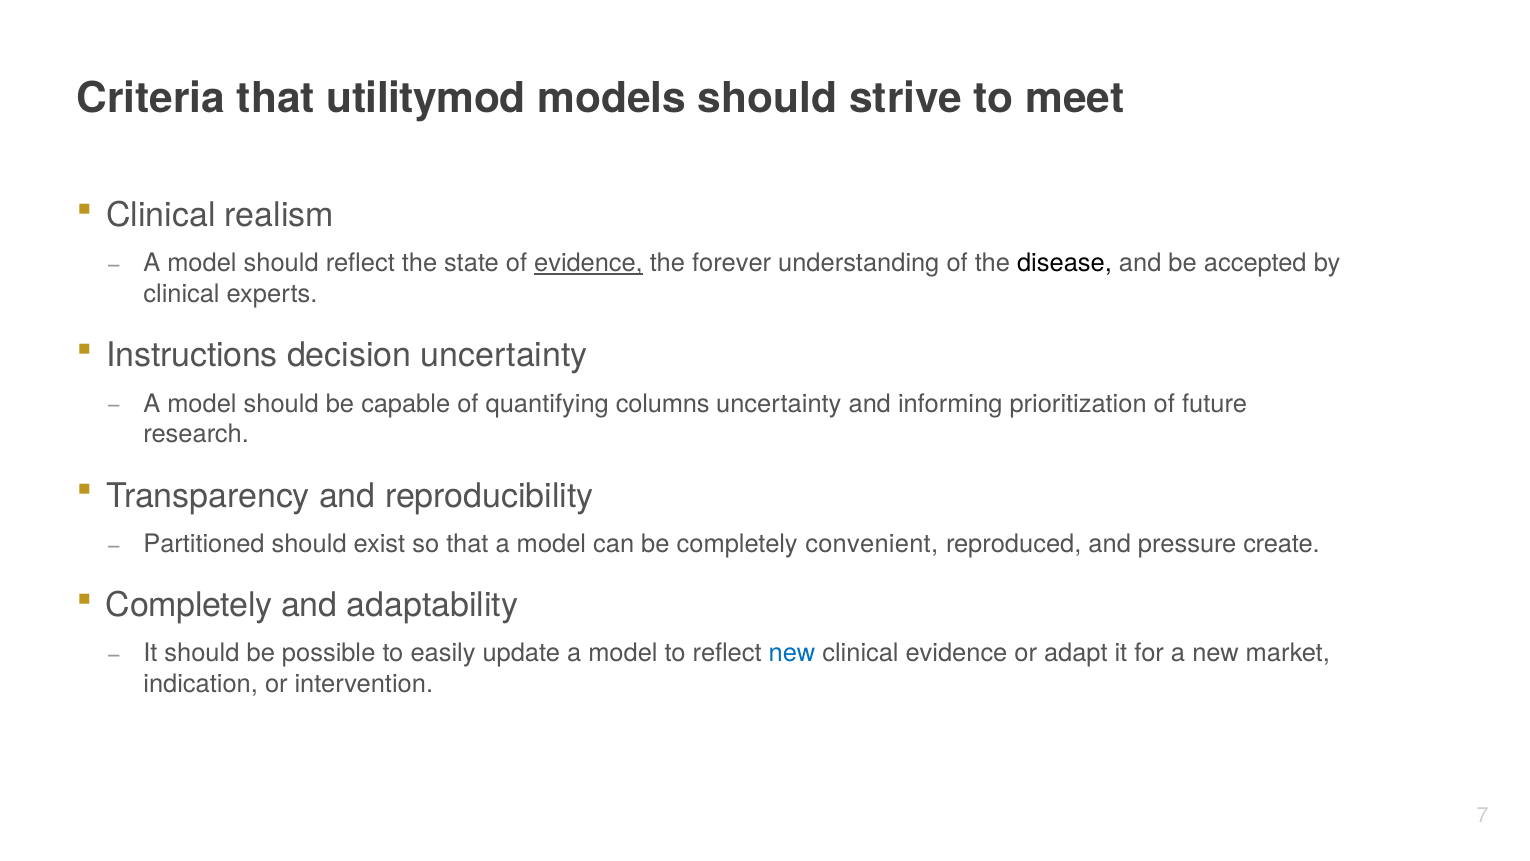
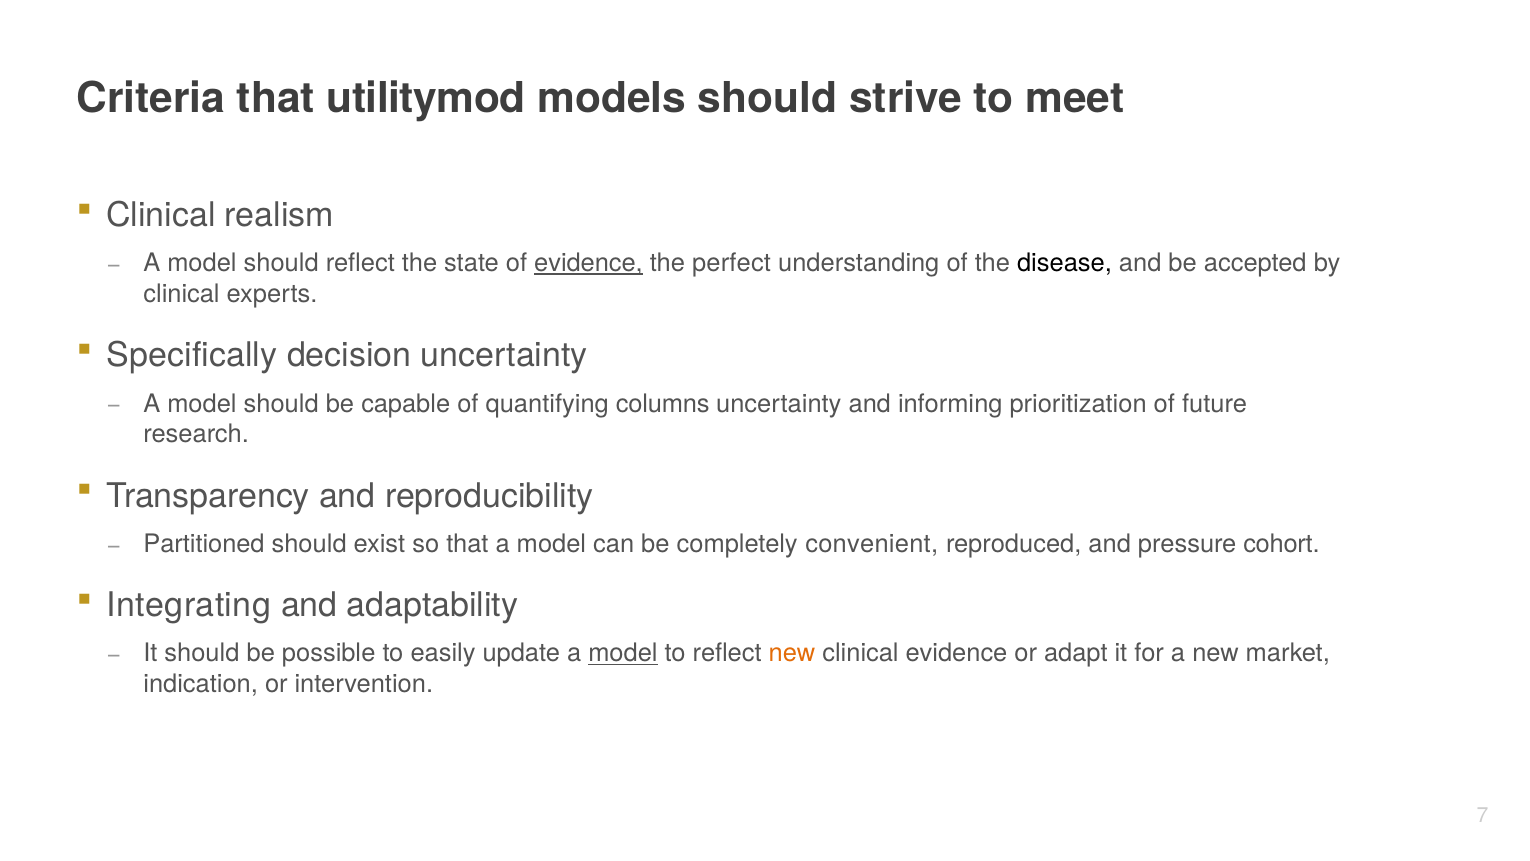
forever: forever -> perfect
Instructions: Instructions -> Specifically
create: create -> cohort
Completely at (189, 605): Completely -> Integrating
model at (623, 653) underline: none -> present
new at (792, 653) colour: blue -> orange
